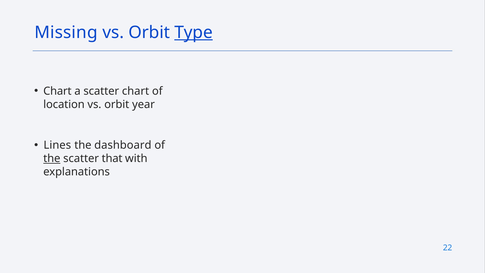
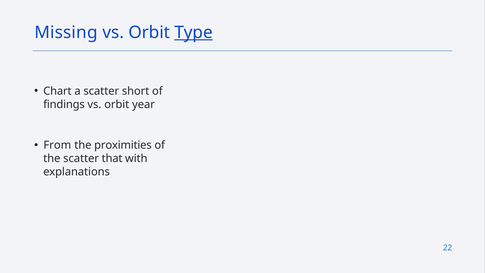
scatter chart: chart -> short
location: location -> findings
Lines: Lines -> From
dashboard: dashboard -> proximities
the at (52, 158) underline: present -> none
